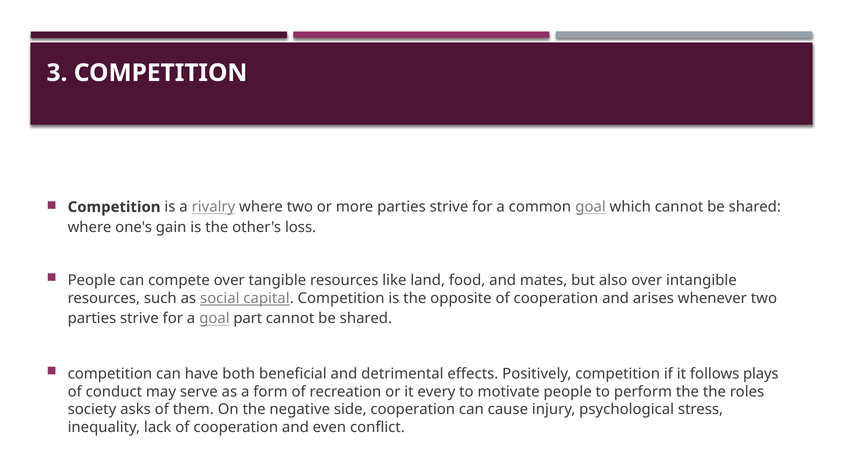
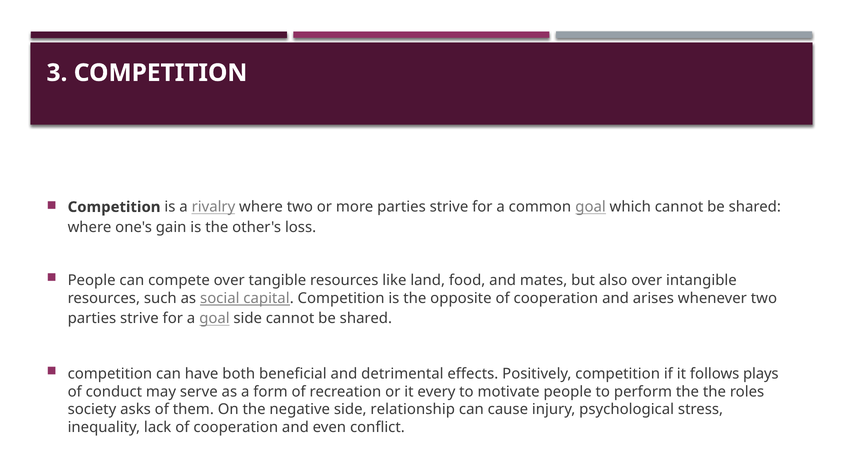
goal part: part -> side
side cooperation: cooperation -> relationship
